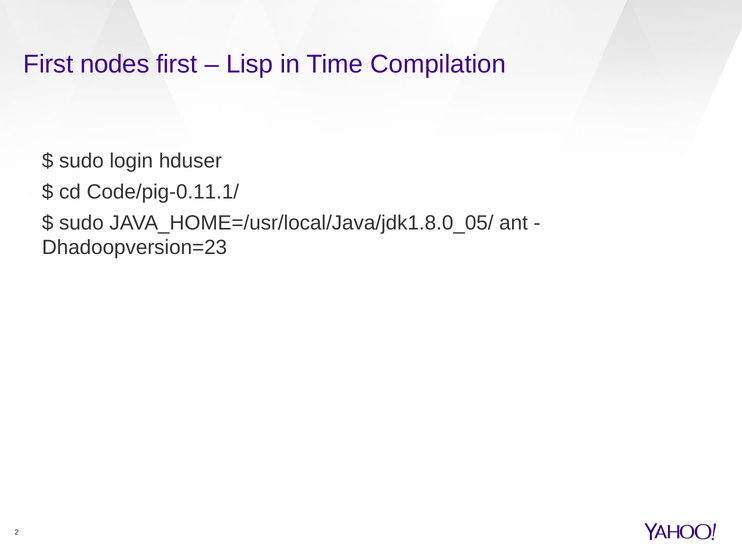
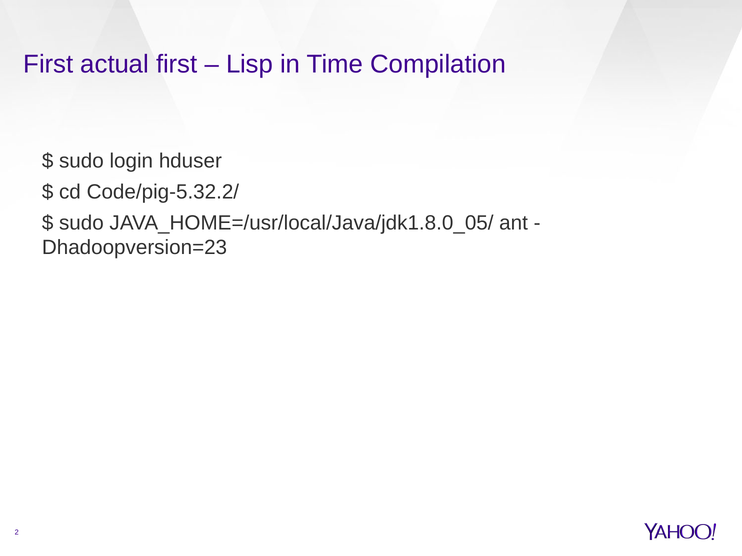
nodes: nodes -> actual
Code/pig-0.11.1/: Code/pig-0.11.1/ -> Code/pig-5.32.2/
